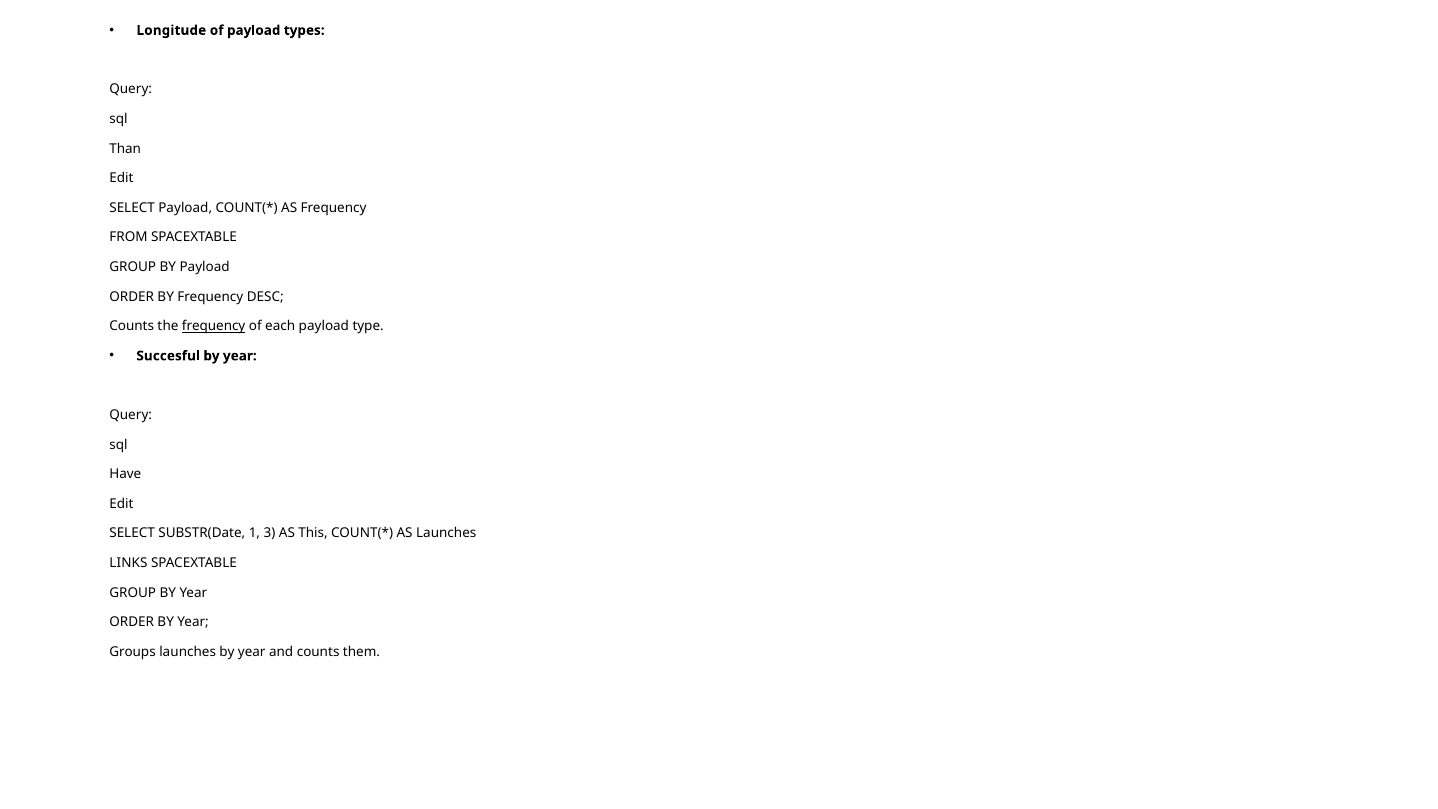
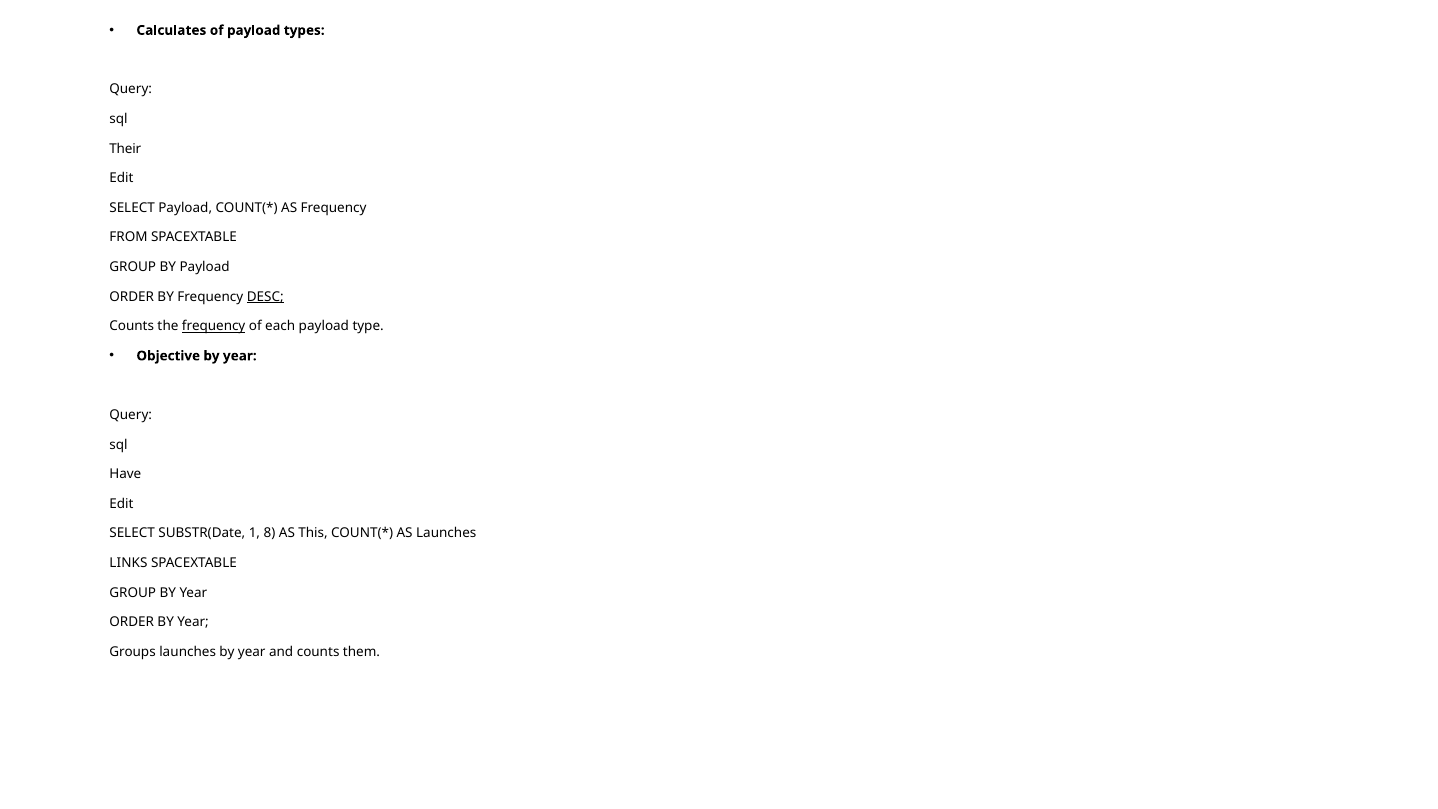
Longitude: Longitude -> Calculates
Than: Than -> Their
DESC underline: none -> present
Succesful: Succesful -> Objective
3: 3 -> 8
